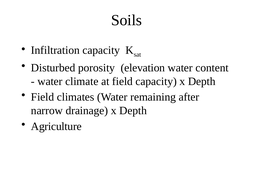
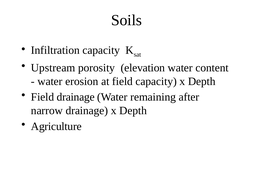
Disturbed: Disturbed -> Upstream
climate: climate -> erosion
Field climates: climates -> drainage
